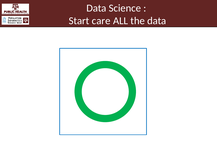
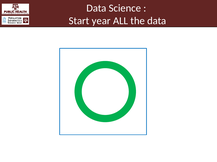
care: care -> year
